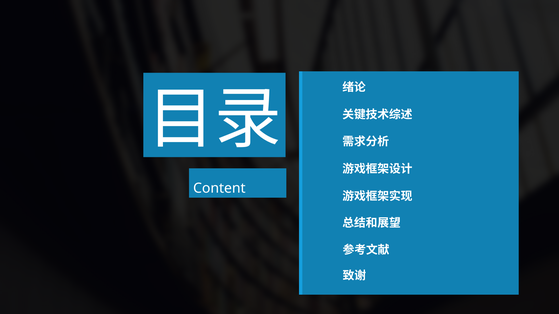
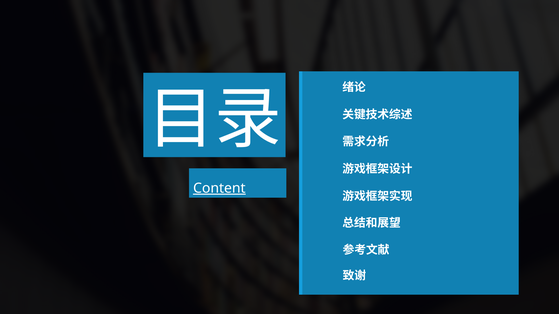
Content underline: none -> present
